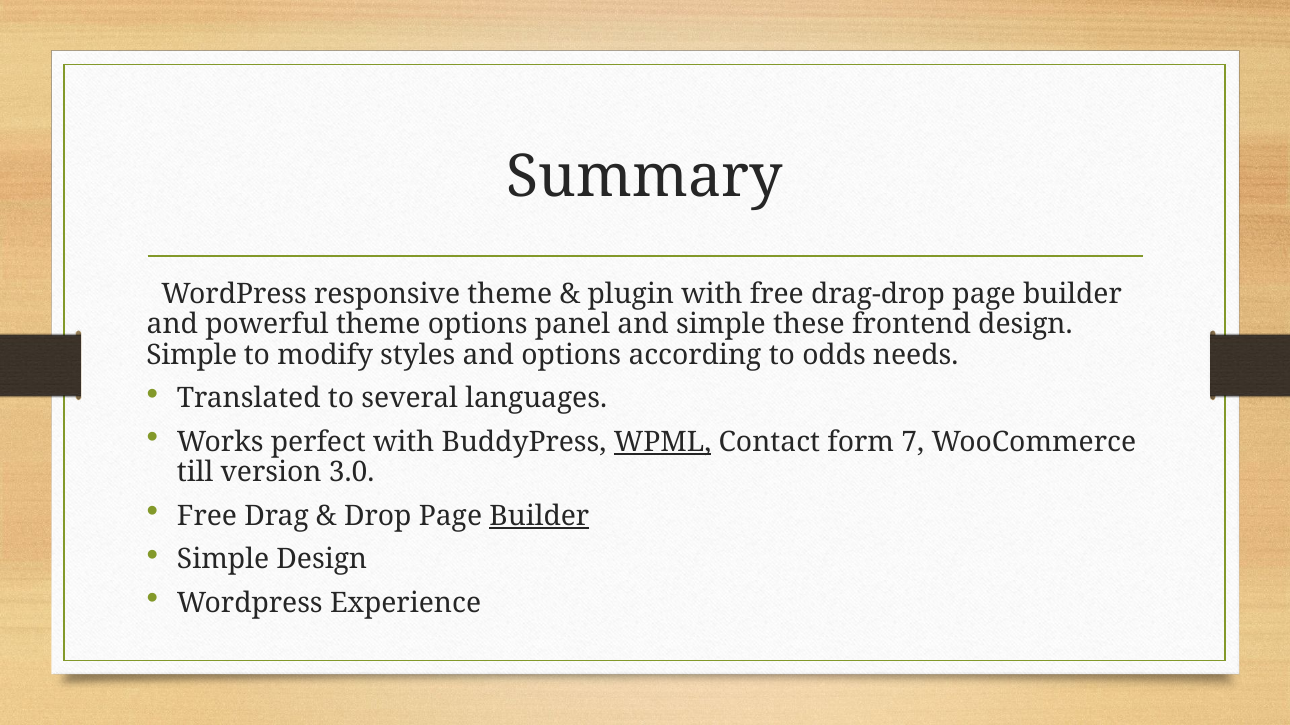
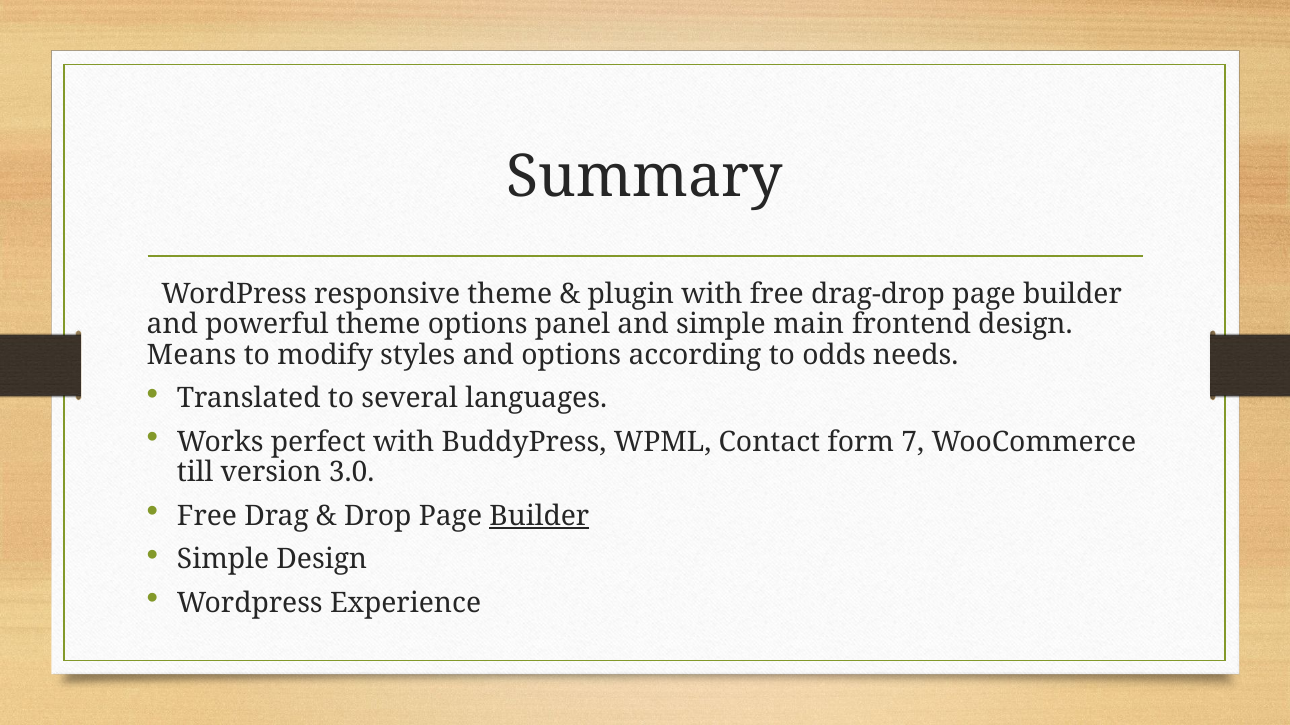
these: these -> main
Simple at (192, 355): Simple -> Means
WPML underline: present -> none
